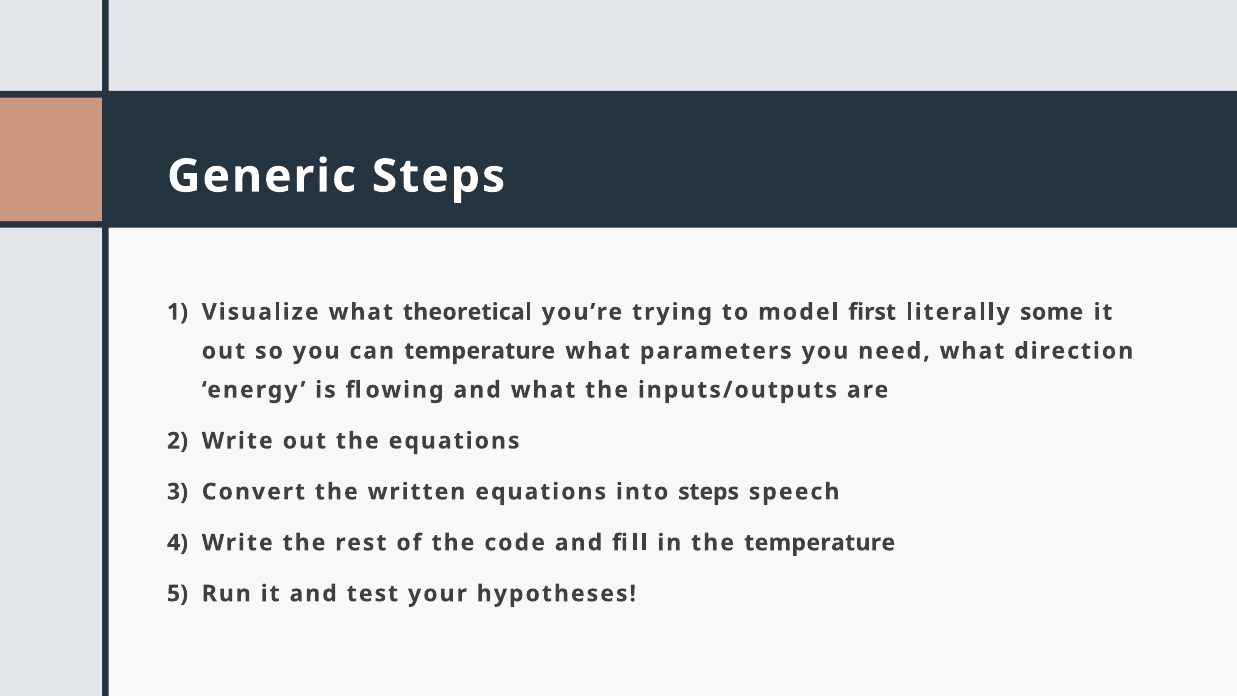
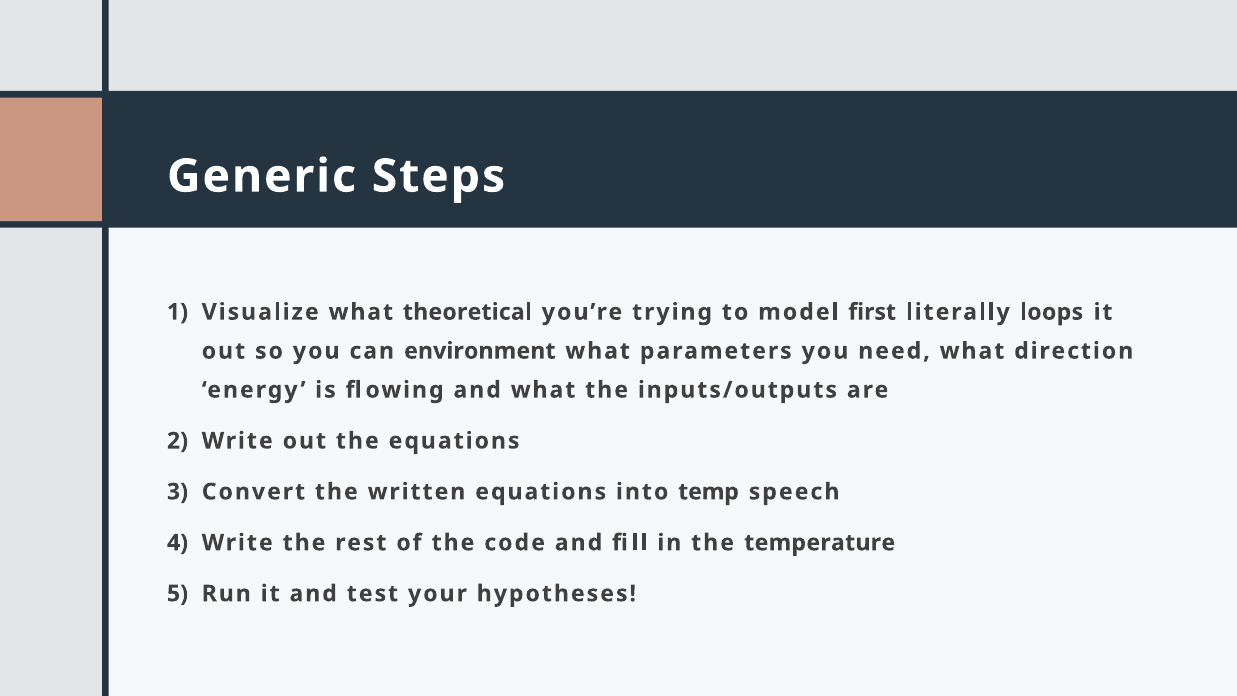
some: some -> loops
can temperature: temperature -> environment
into steps: steps -> temp
